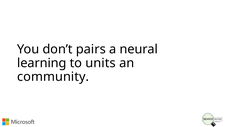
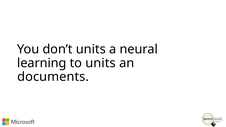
don’t pairs: pairs -> units
community: community -> documents
